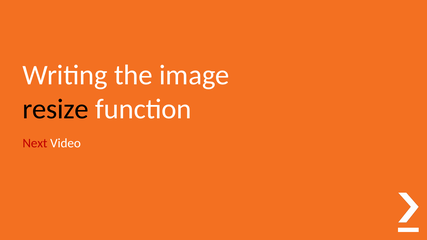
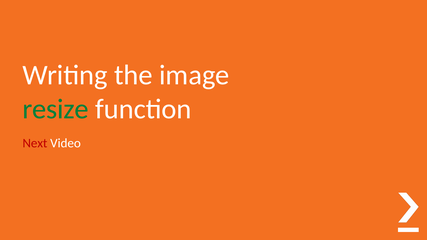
resize colour: black -> green
